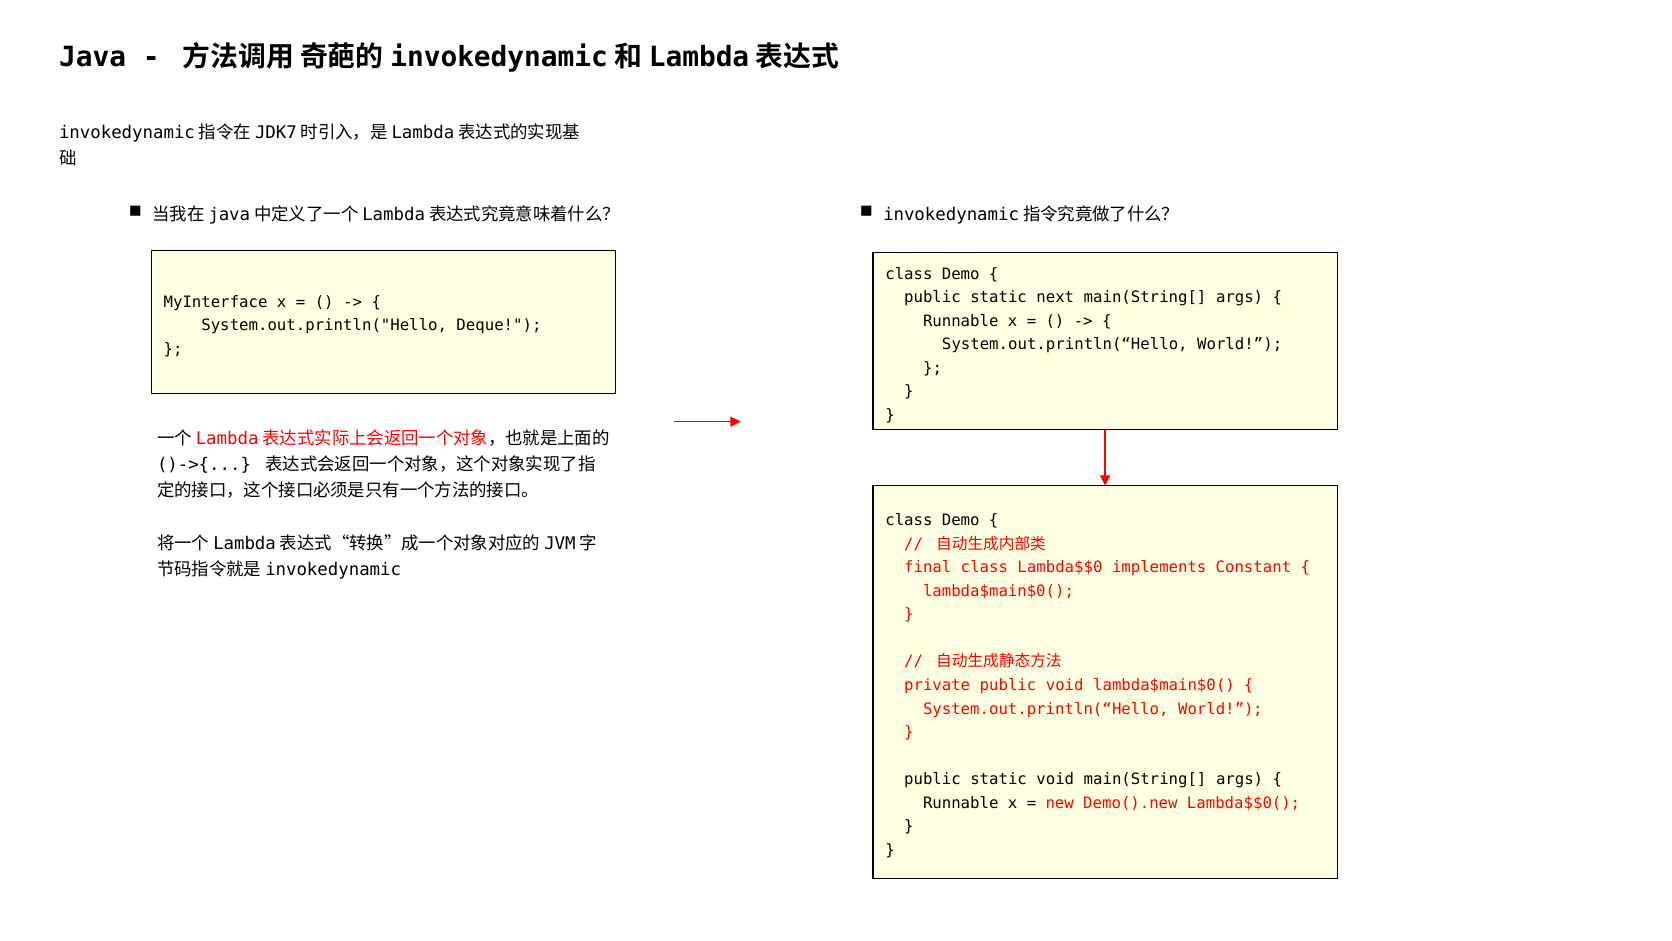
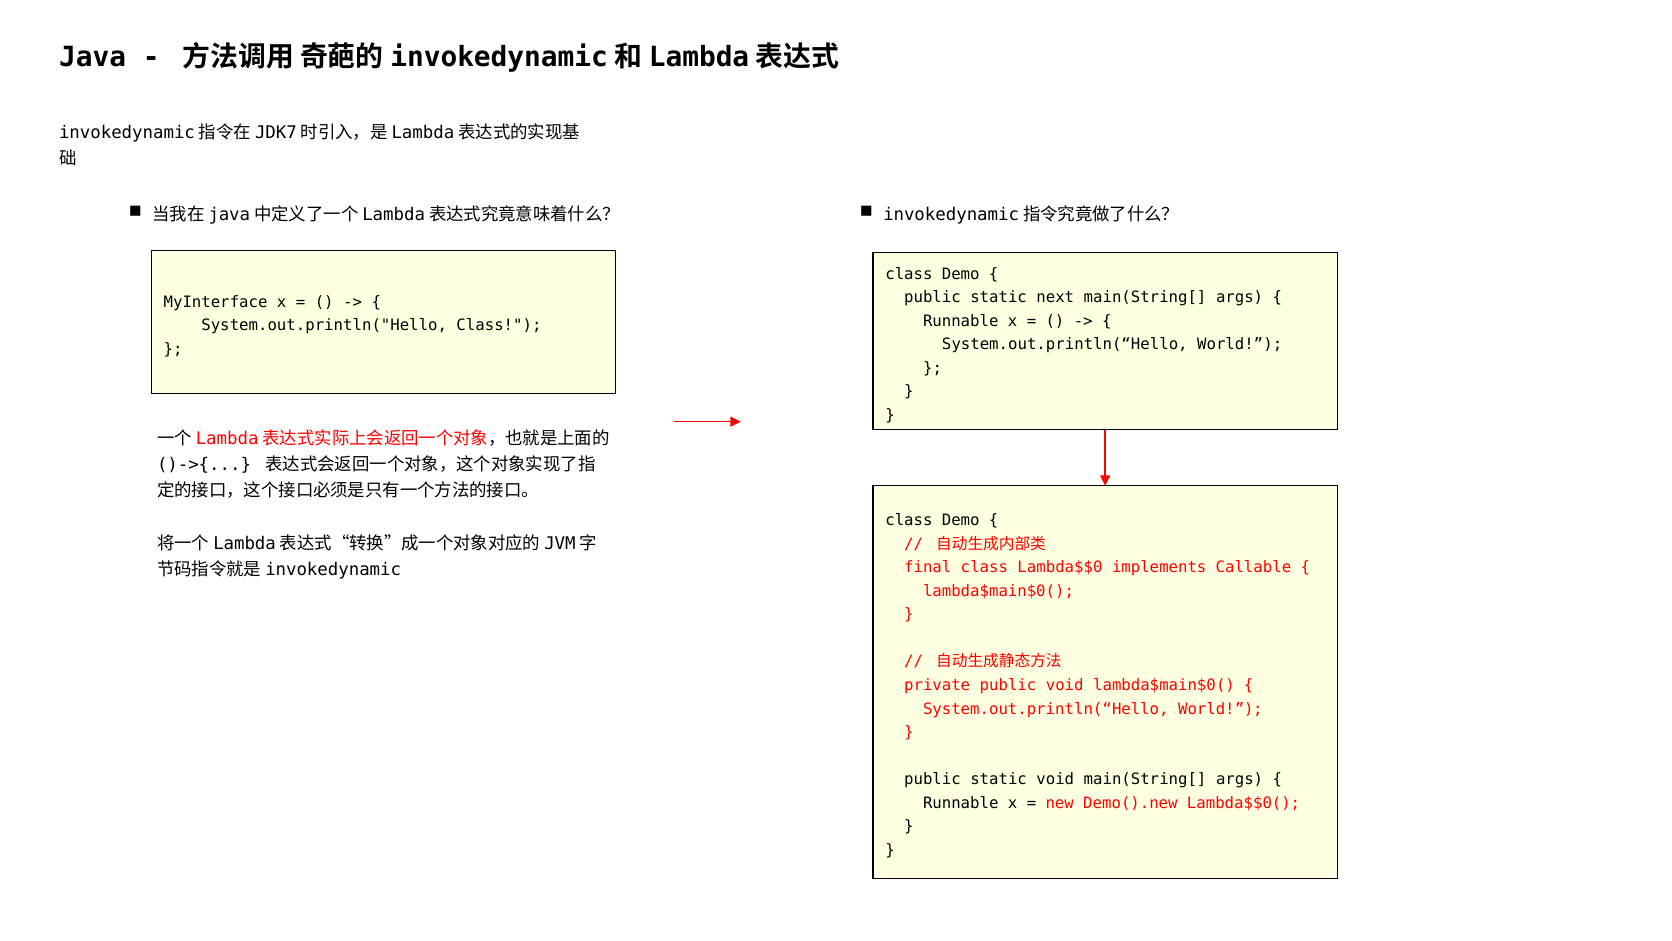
System.out.println("Hello Deque: Deque -> Class
Constant: Constant -> Callable
